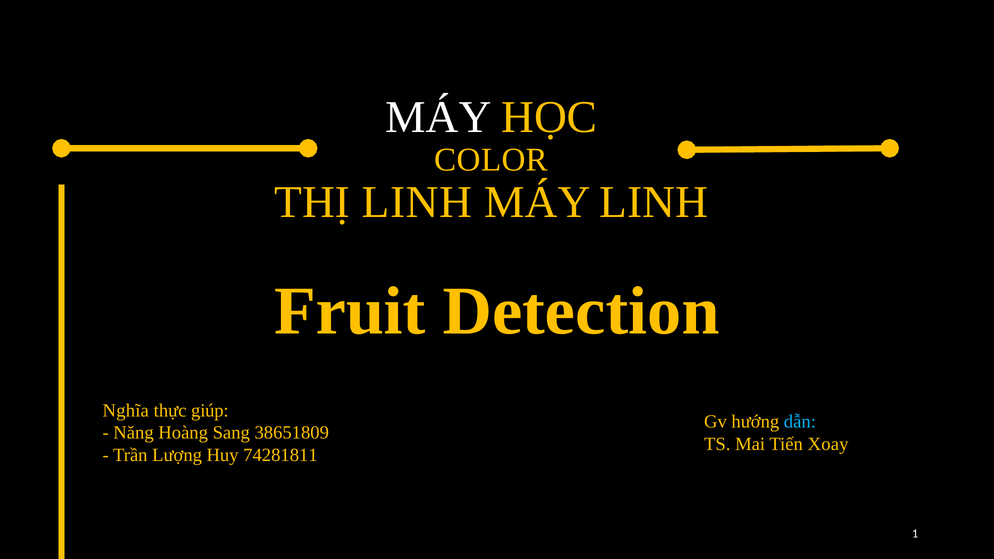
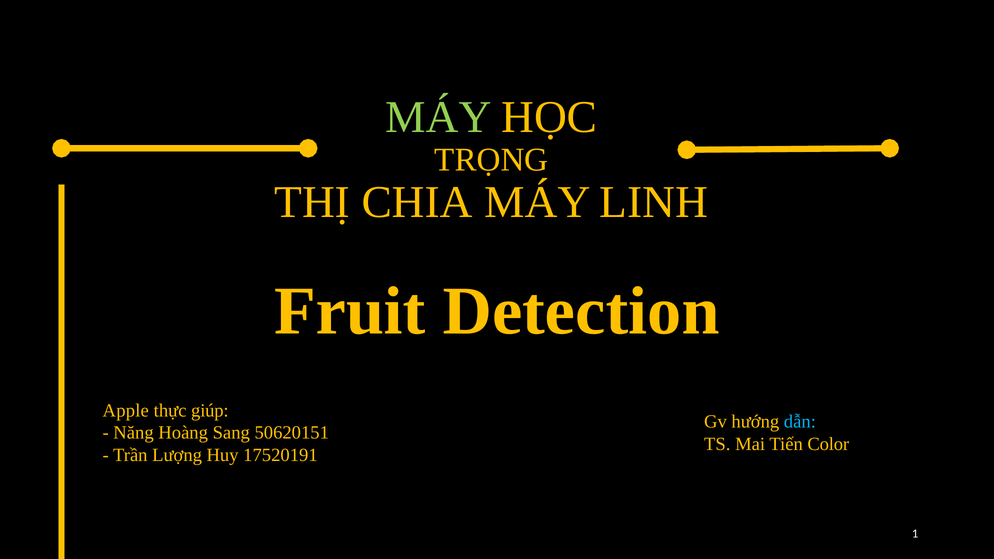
MÁY at (438, 117) colour: white -> light green
COLOR: COLOR -> TRỌNG
THỊ LINH: LINH -> CHIA
Nghĩa: Nghĩa -> Apple
38651809: 38651809 -> 50620151
Xoay: Xoay -> Color
74281811: 74281811 -> 17520191
